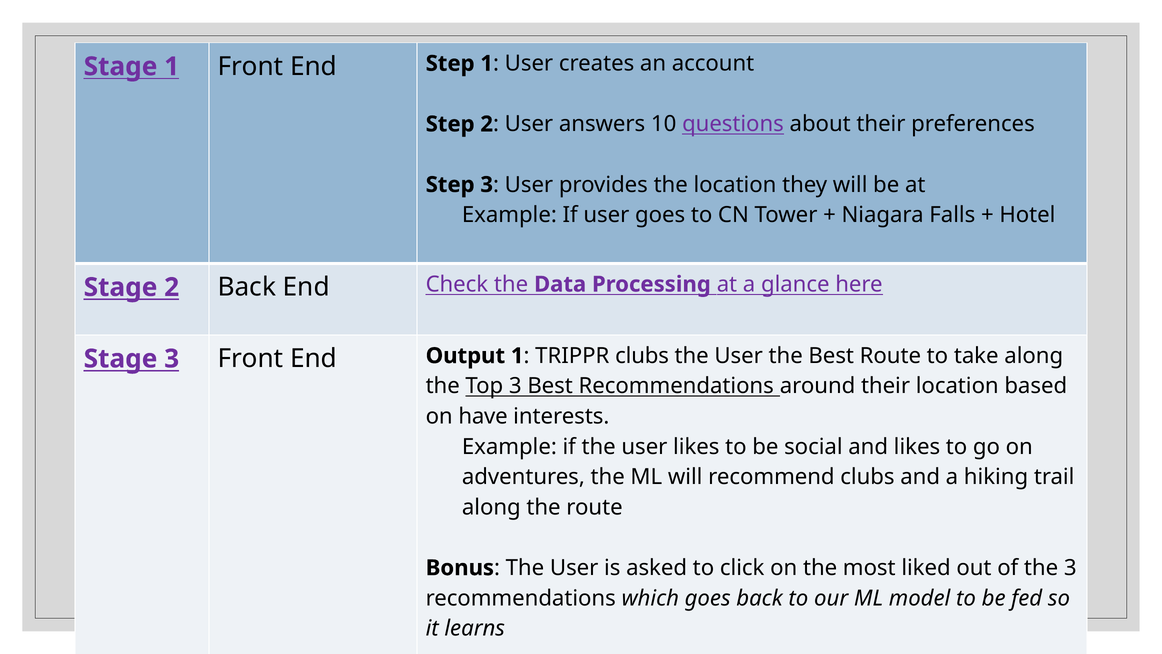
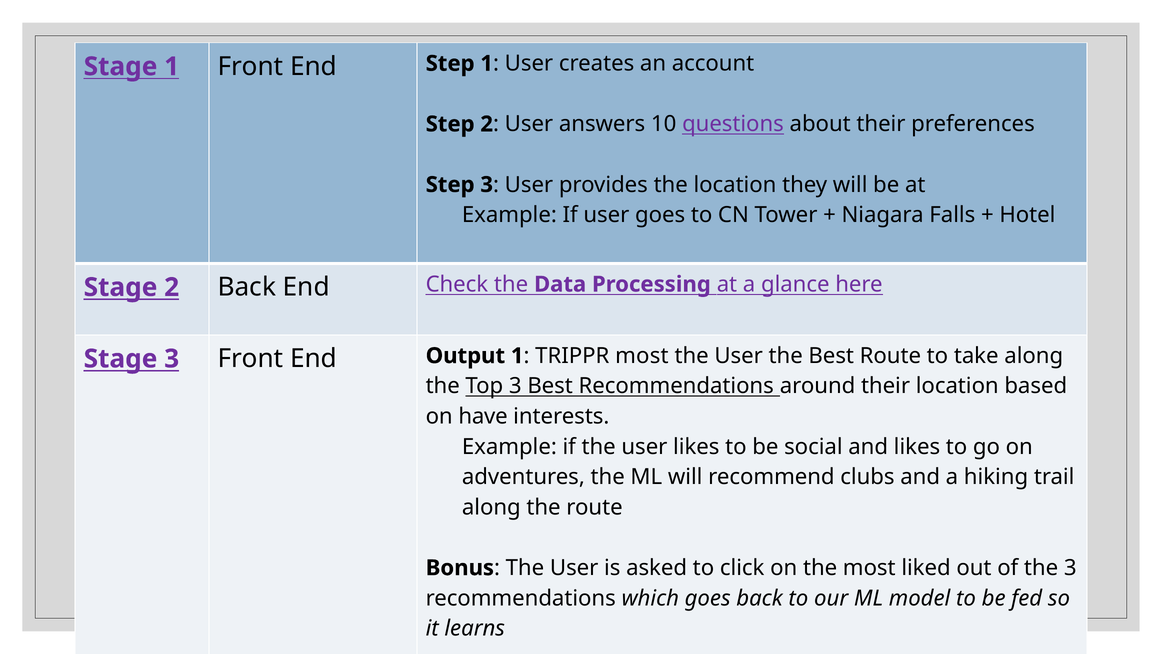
TRIPPR clubs: clubs -> most
